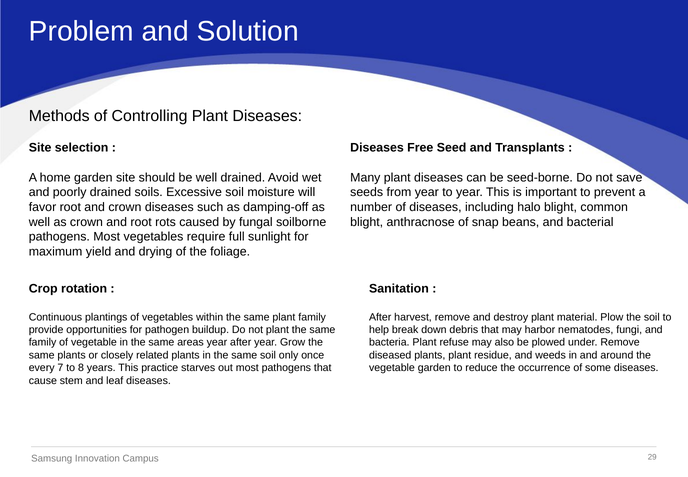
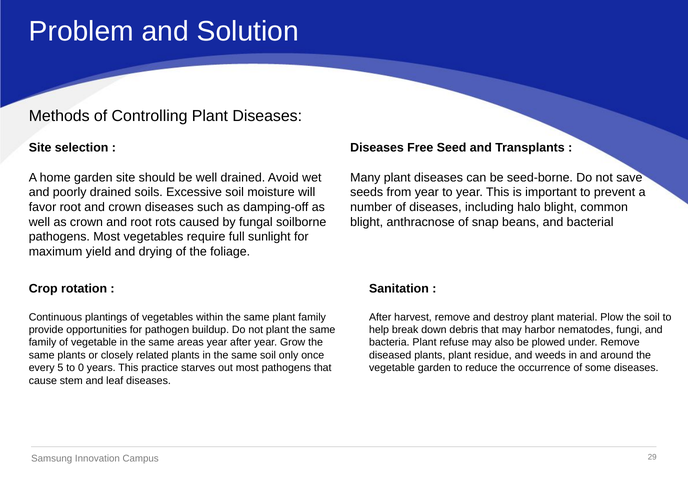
7: 7 -> 5
8: 8 -> 0
